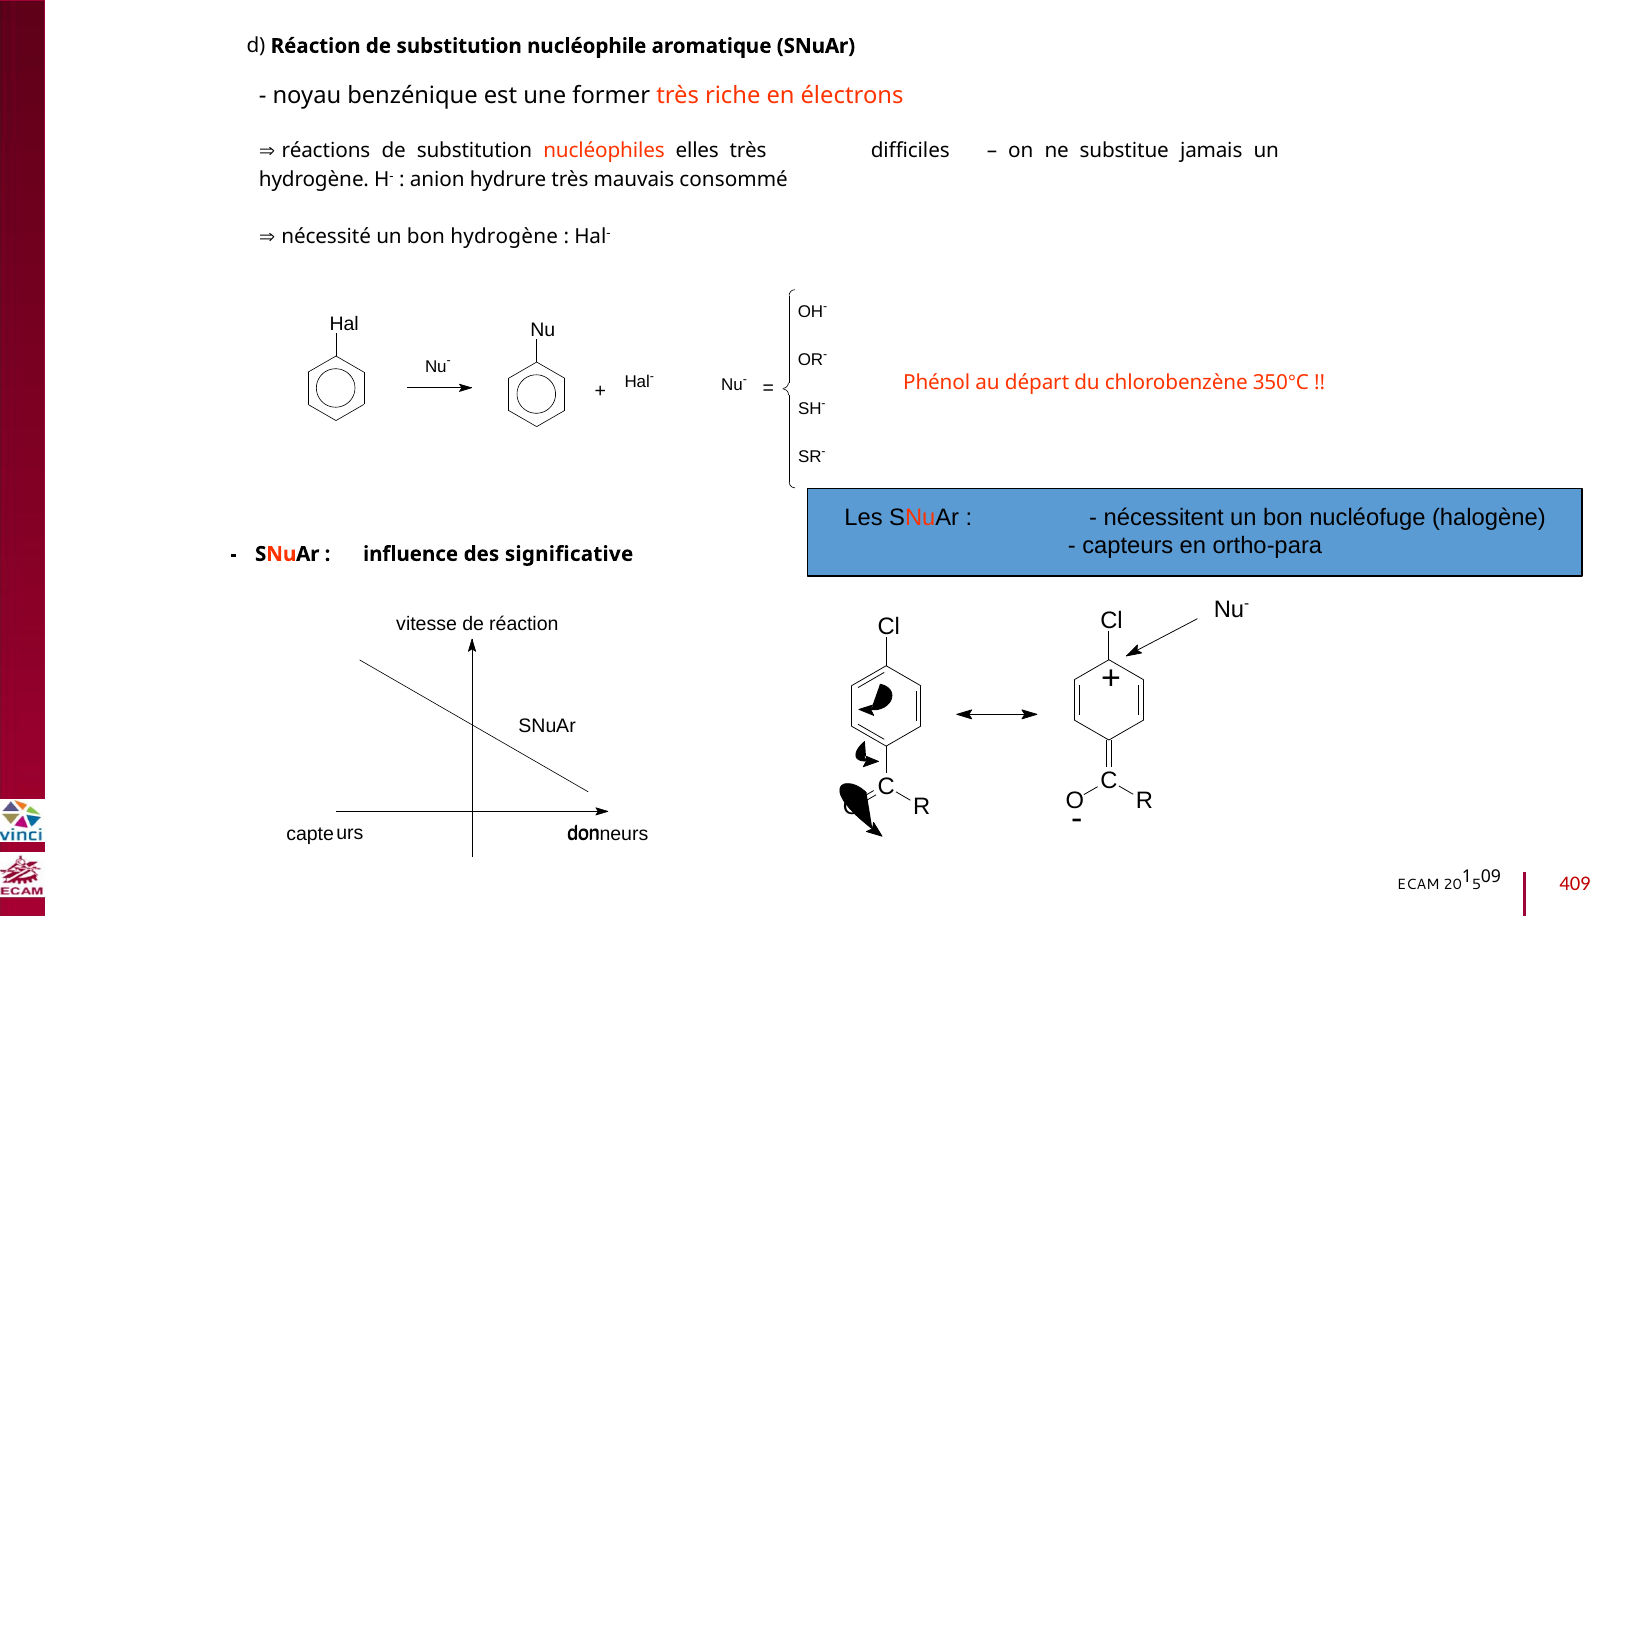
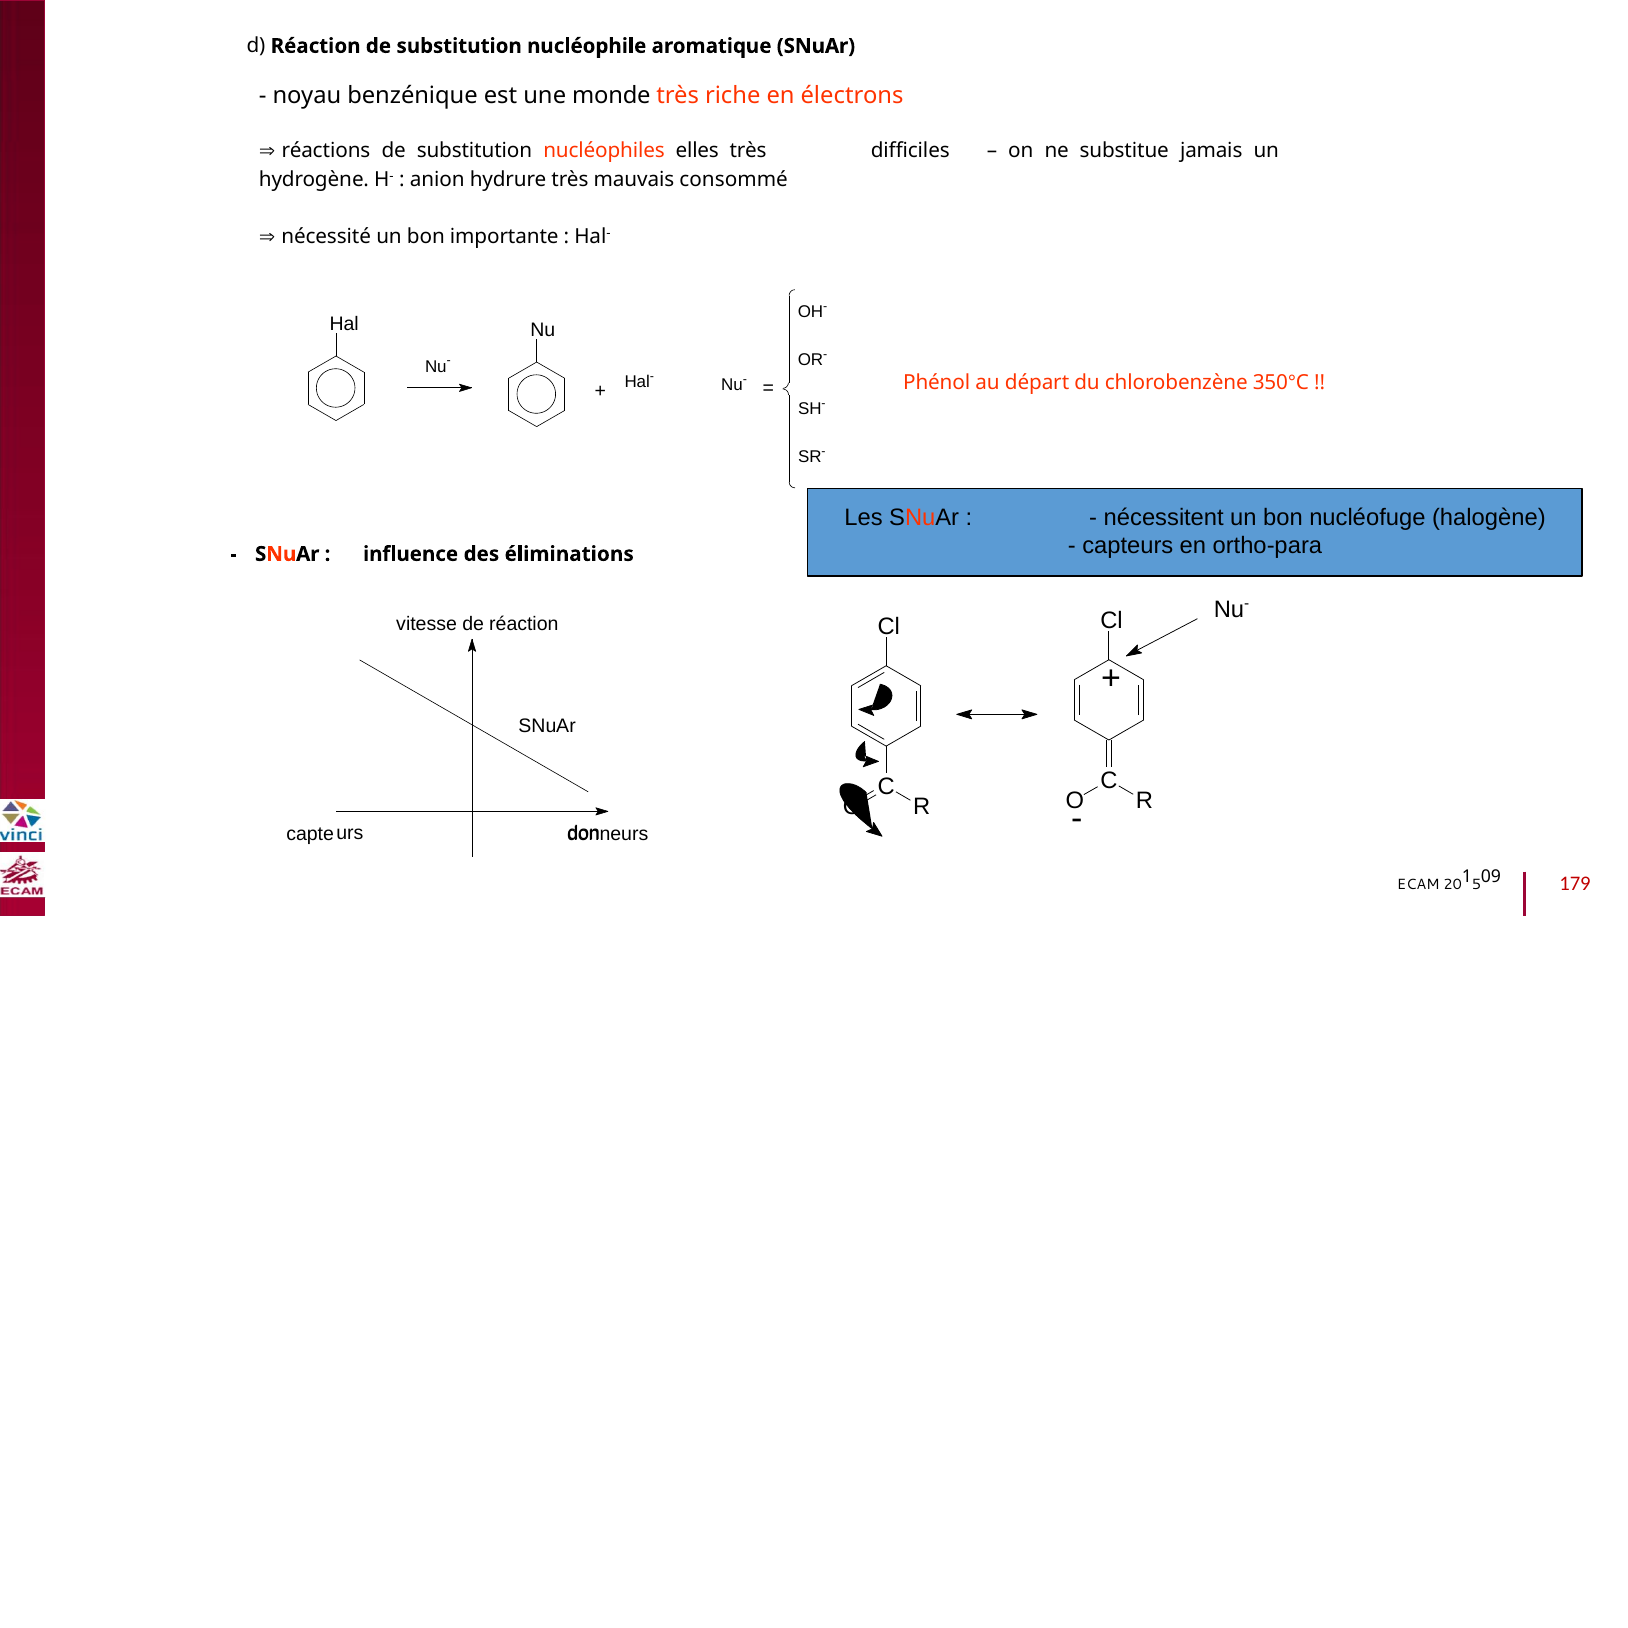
former: former -> monde
bon hydrogène: hydrogène -> importante
significative: significative -> éliminations
409: 409 -> 179
